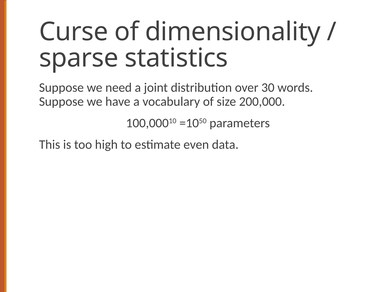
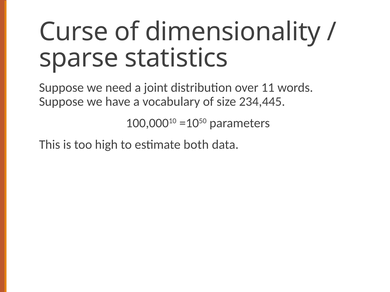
30: 30 -> 11
200,000: 200,000 -> 234,445
even: even -> both
